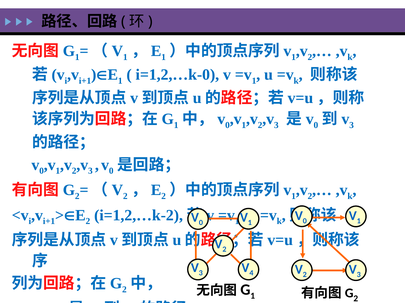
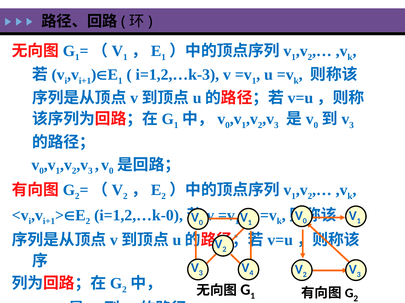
i=1,2,…k-0: i=1,2,…k-0 -> i=1,2,…k-3
i=1,2,…k-2: i=1,2,…k-2 -> i=1,2,…k-0
